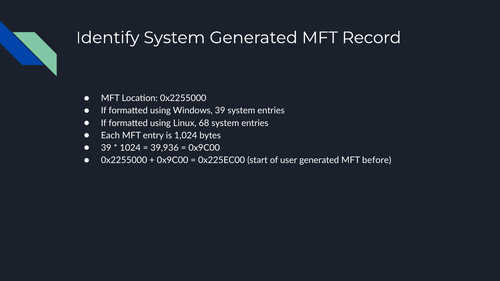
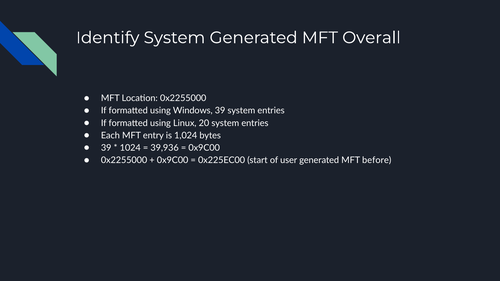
Record: Record -> Overall
68: 68 -> 20
